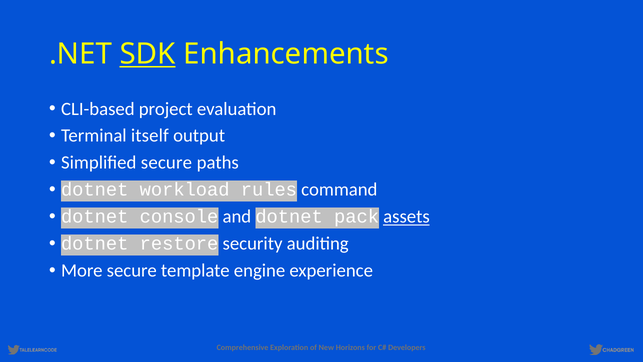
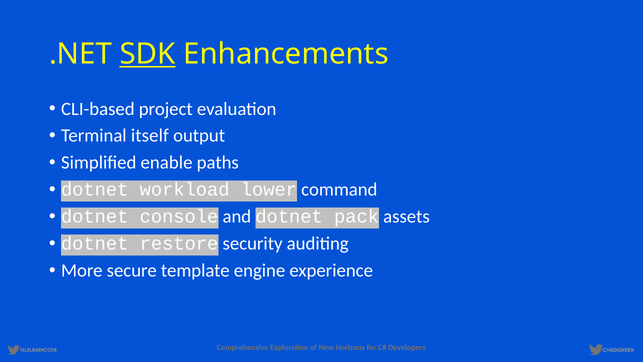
Simplified secure: secure -> enable
rules: rules -> lower
assets underline: present -> none
